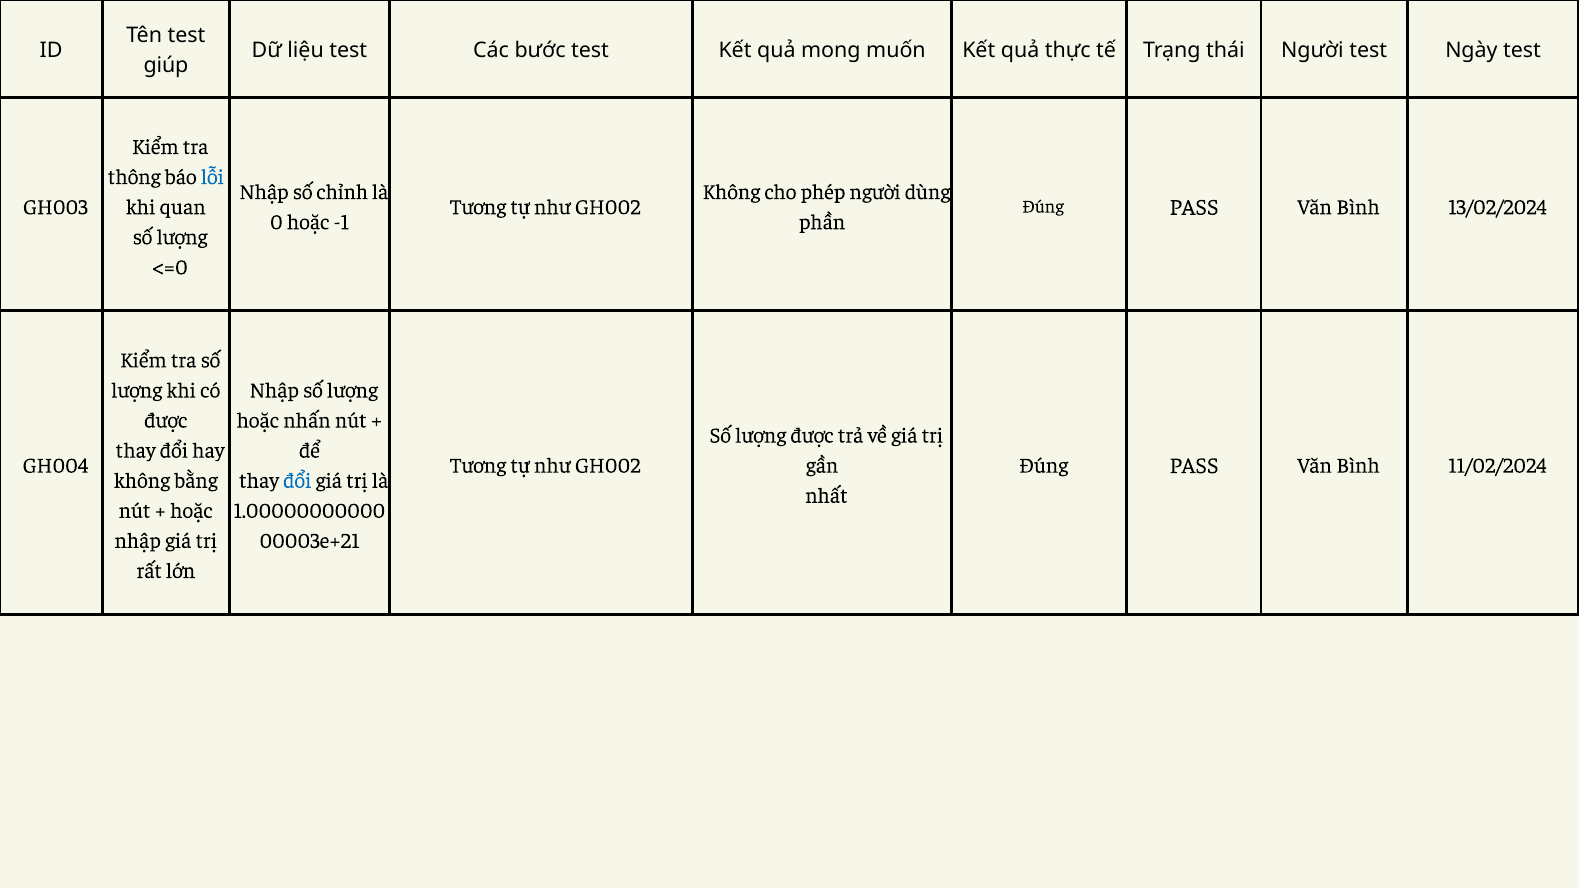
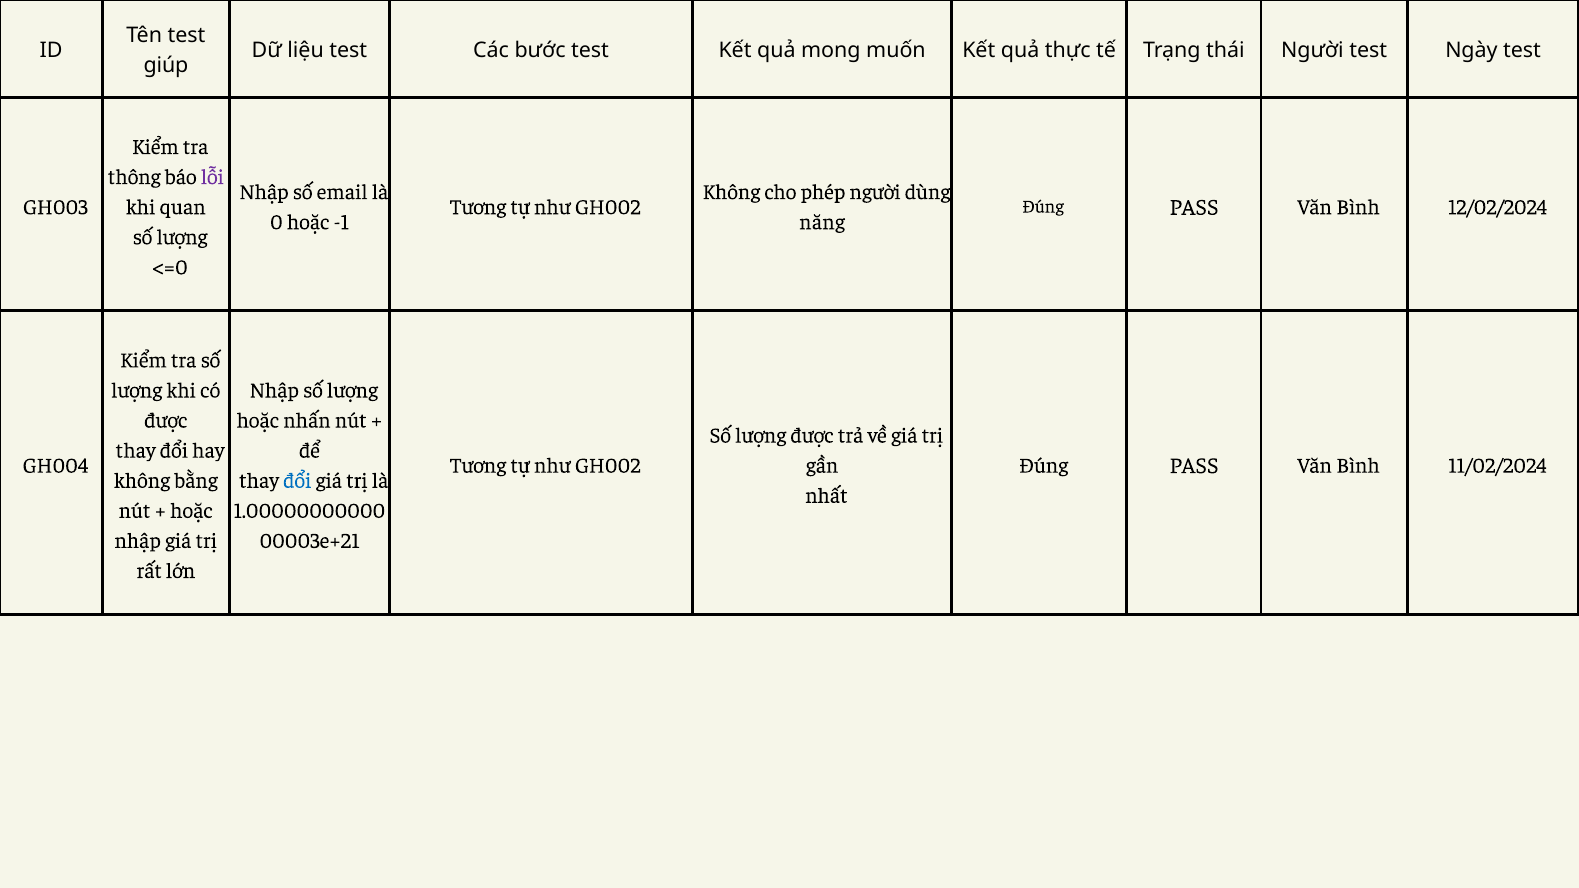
lỗi colour: blue -> purple
chỉnh: chỉnh -> email
13/02/2024: 13/02/2024 -> 12/02/2024
phần: phần -> năng
